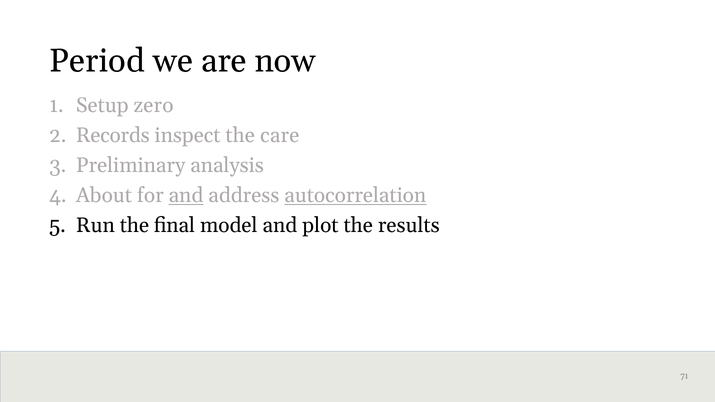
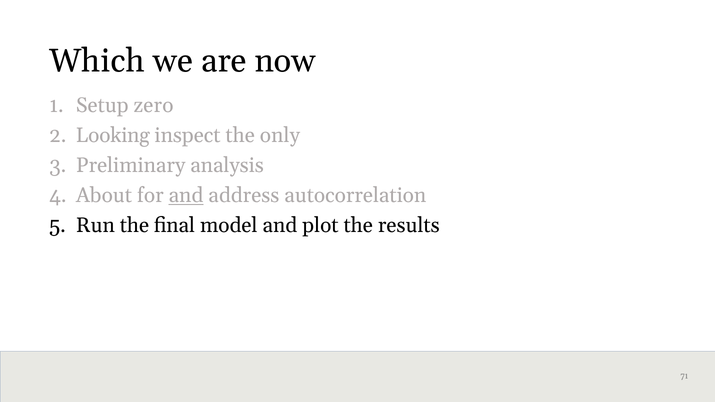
Period: Period -> Which
Records: Records -> Looking
care: care -> only
autocorrelation underline: present -> none
